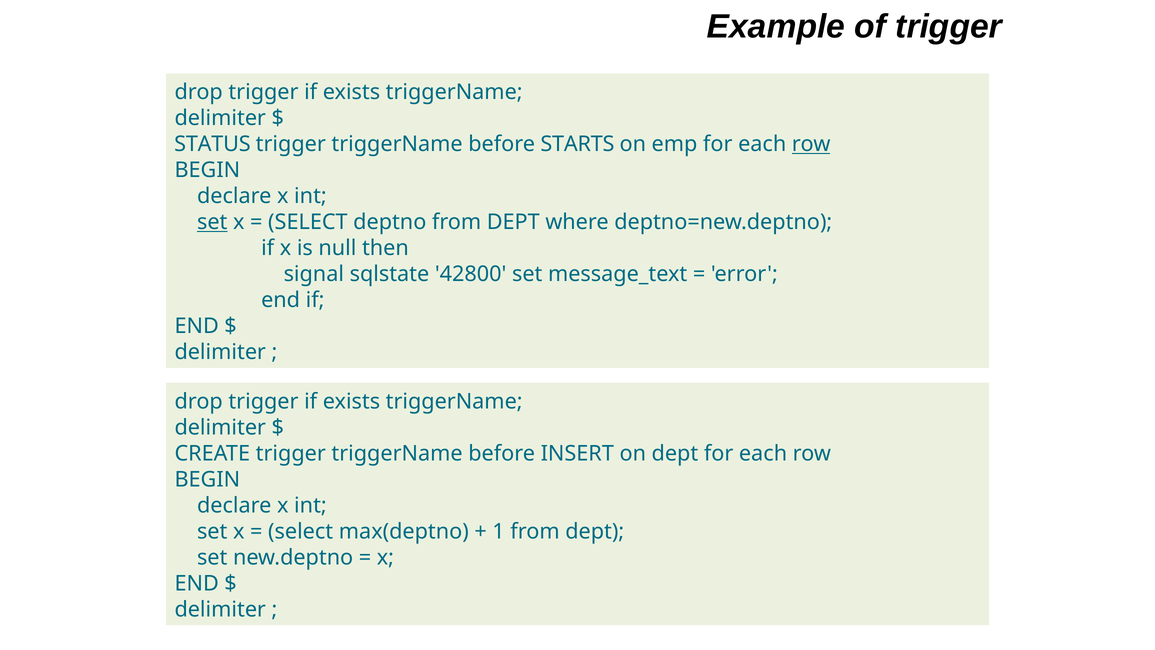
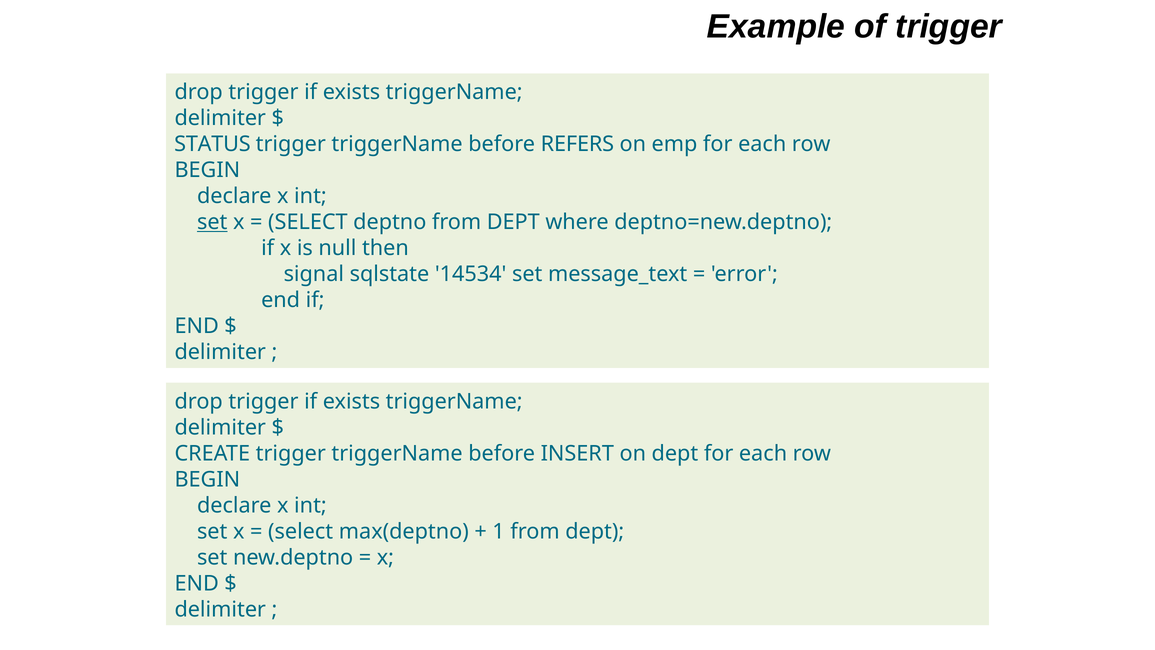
STARTS: STARTS -> REFERS
row at (811, 144) underline: present -> none
42800: 42800 -> 14534
